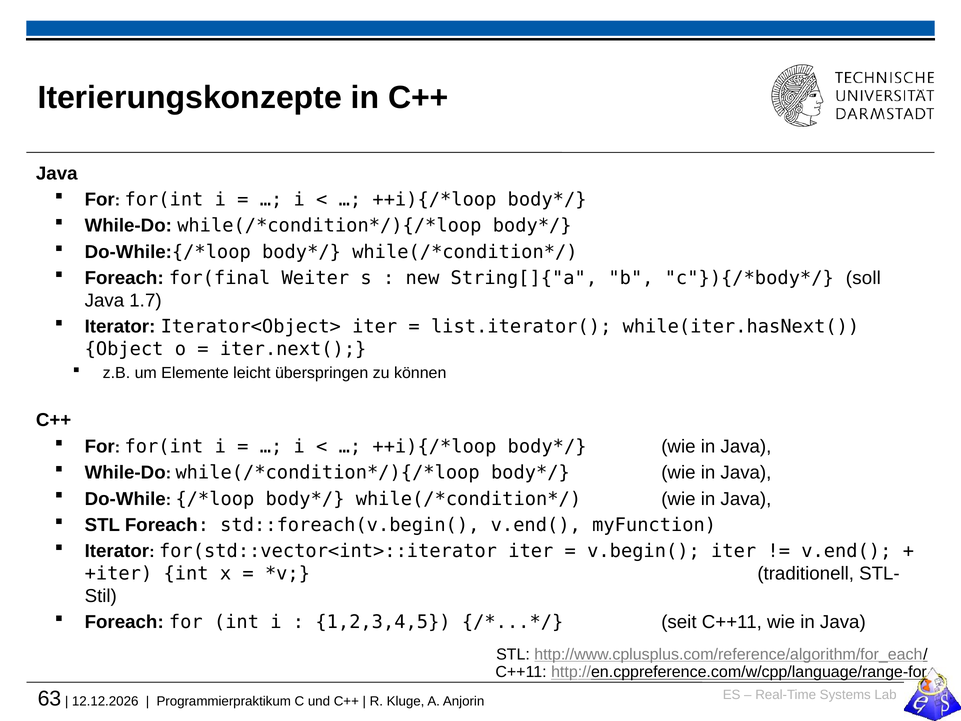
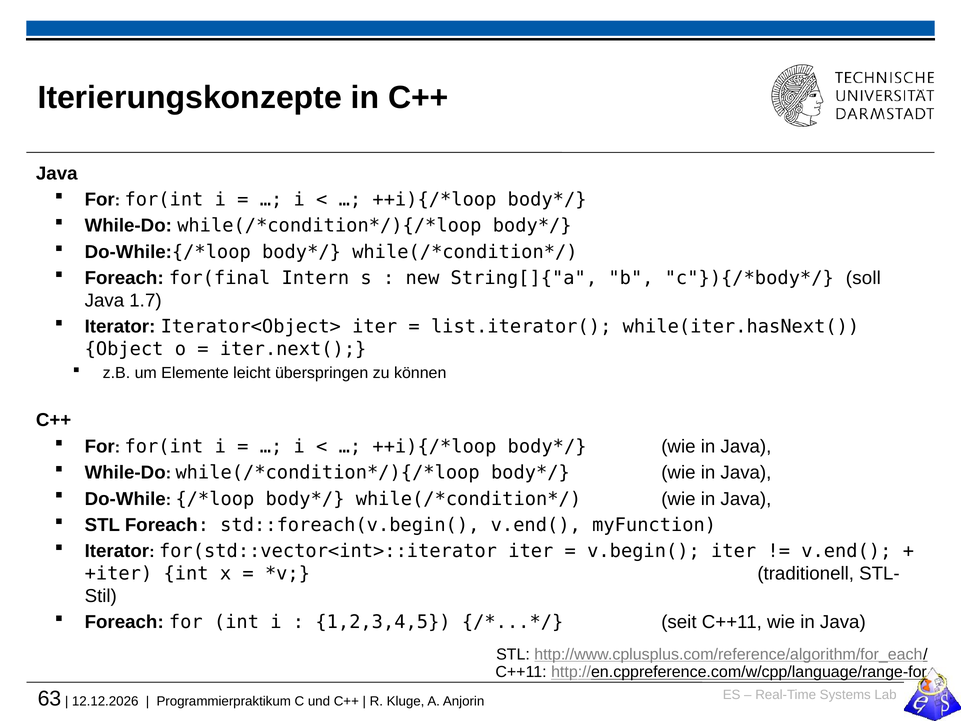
Weiter: Weiter -> Intern
